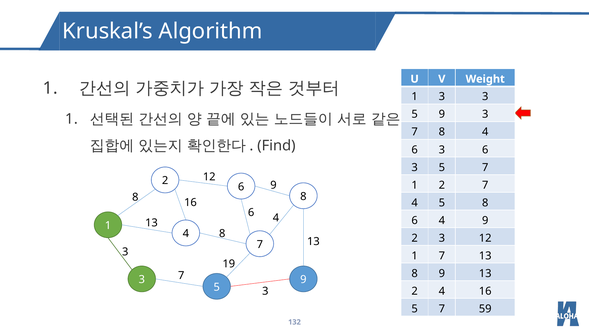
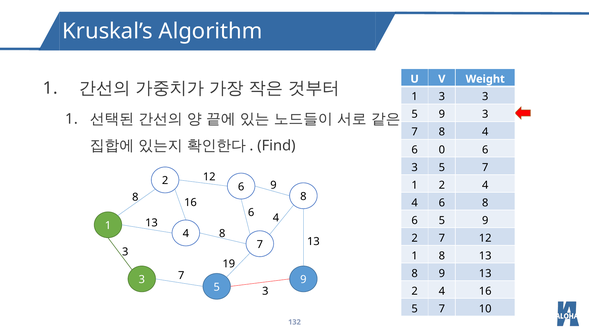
3 at (442, 150): 3 -> 0
7 at (485, 185): 7 -> 4
5 at (442, 203): 5 -> 6
4 at (442, 221): 4 -> 5
2 3: 3 -> 7
1 7: 7 -> 8
59: 59 -> 10
